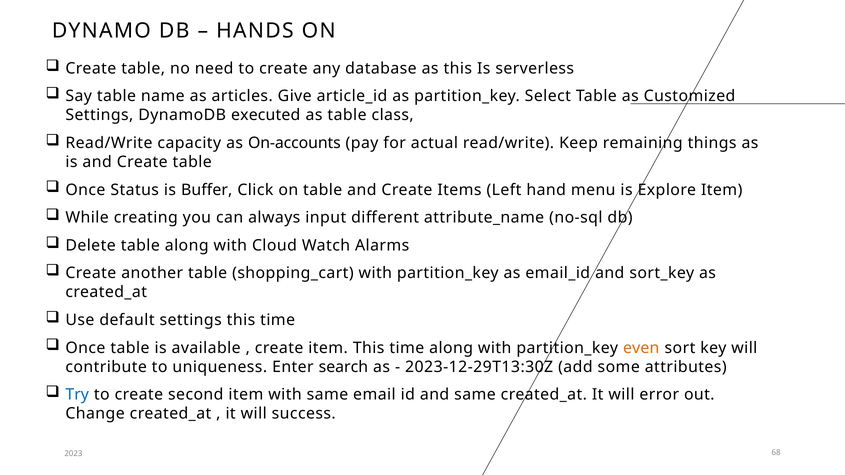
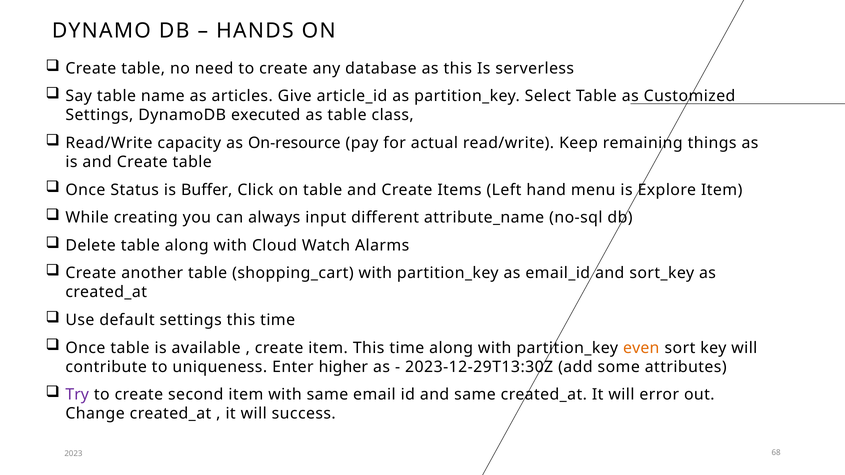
On-accounts: On-accounts -> On-resource
search: search -> higher
Try colour: blue -> purple
